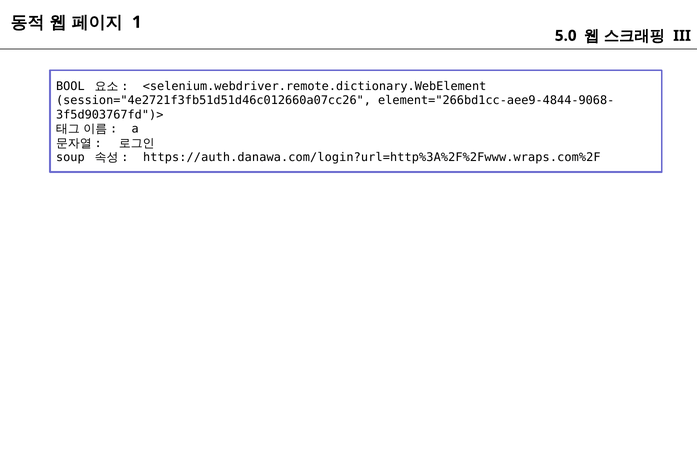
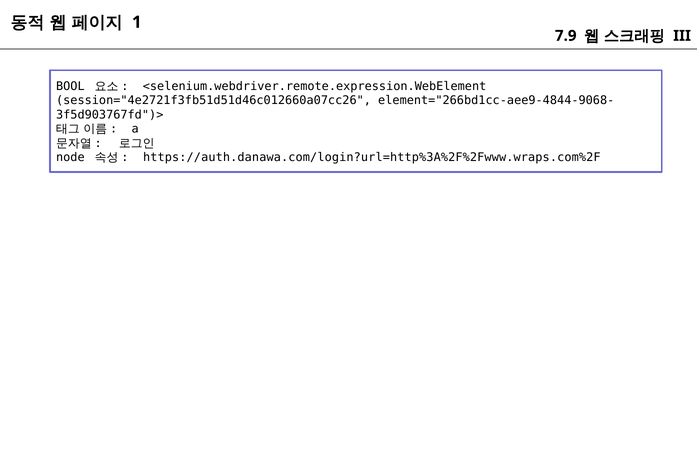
5.0: 5.0 -> 7.9
<selenium.webdriver.remote.dictionary.WebElement: <selenium.webdriver.remote.dictionary.WebElement -> <selenium.webdriver.remote.expression.WebElement
soup: soup -> node
